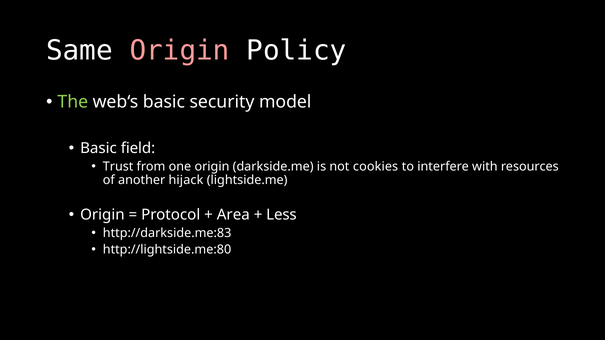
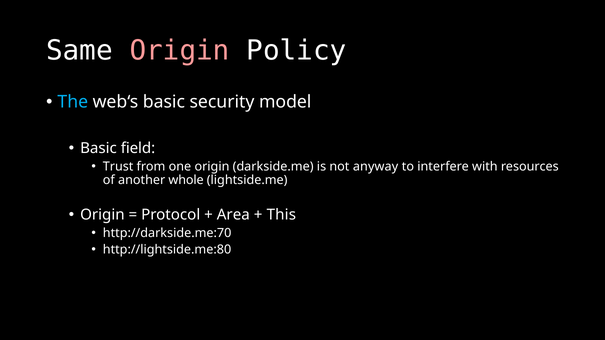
The colour: light green -> light blue
cookies: cookies -> anyway
hijack: hijack -> whole
Less: Less -> This
http://darkside.me:83: http://darkside.me:83 -> http://darkside.me:70
